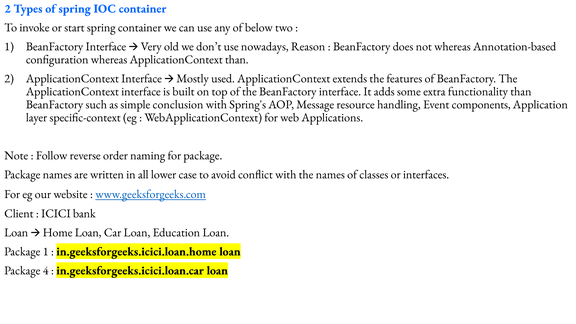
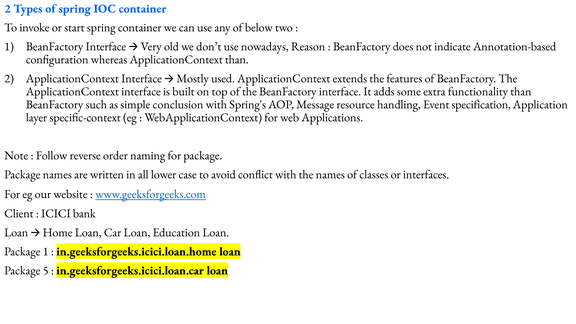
not whereas: whereas -> indicate
components: components -> specification
4: 4 -> 5
